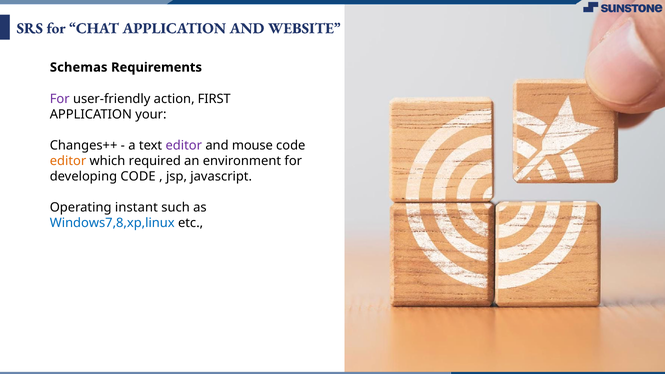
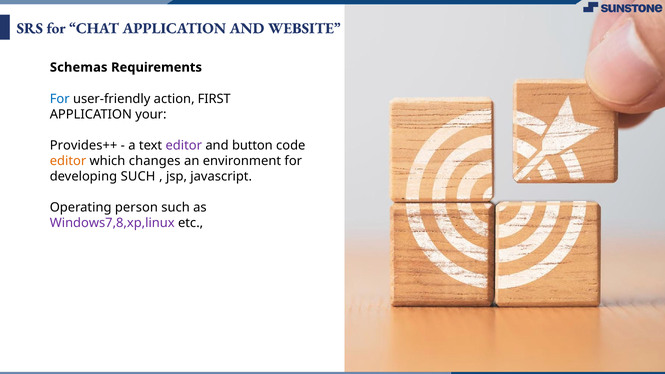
For at (60, 99) colour: purple -> blue
Changes++: Changes++ -> Provides++
mouse: mouse -> button
required: required -> changes
developing CODE: CODE -> SUCH
instant: instant -> person
Windows7,8,xp,linux colour: blue -> purple
